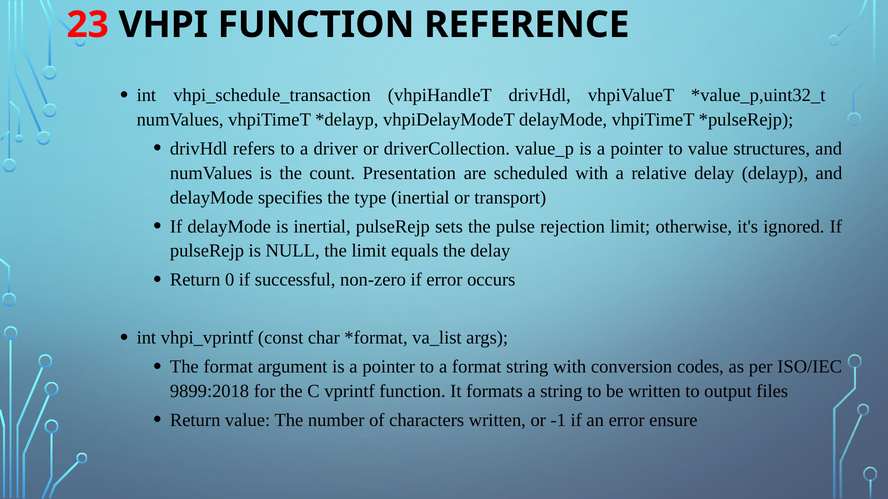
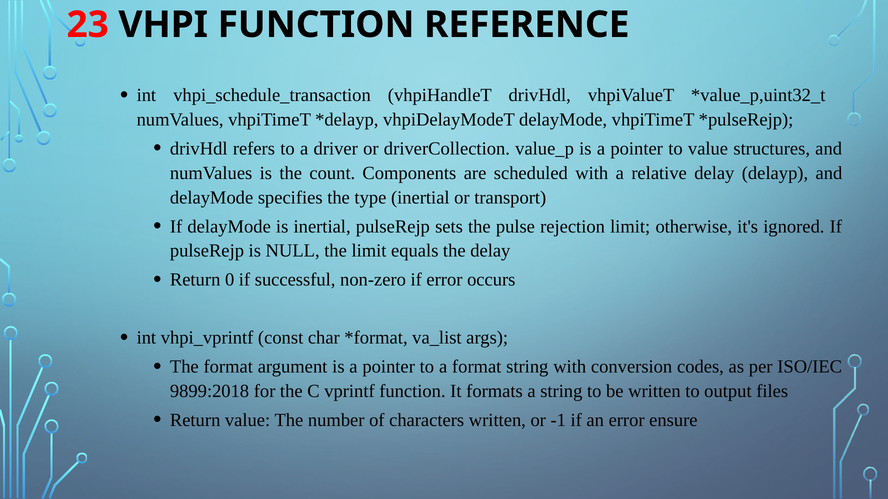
Presentation: Presentation -> Components
